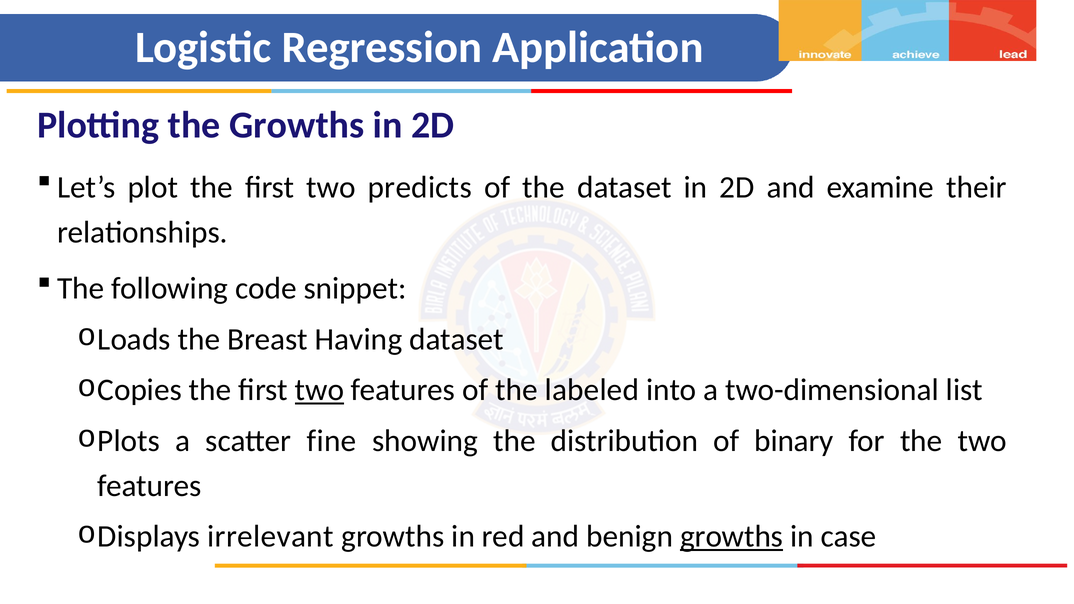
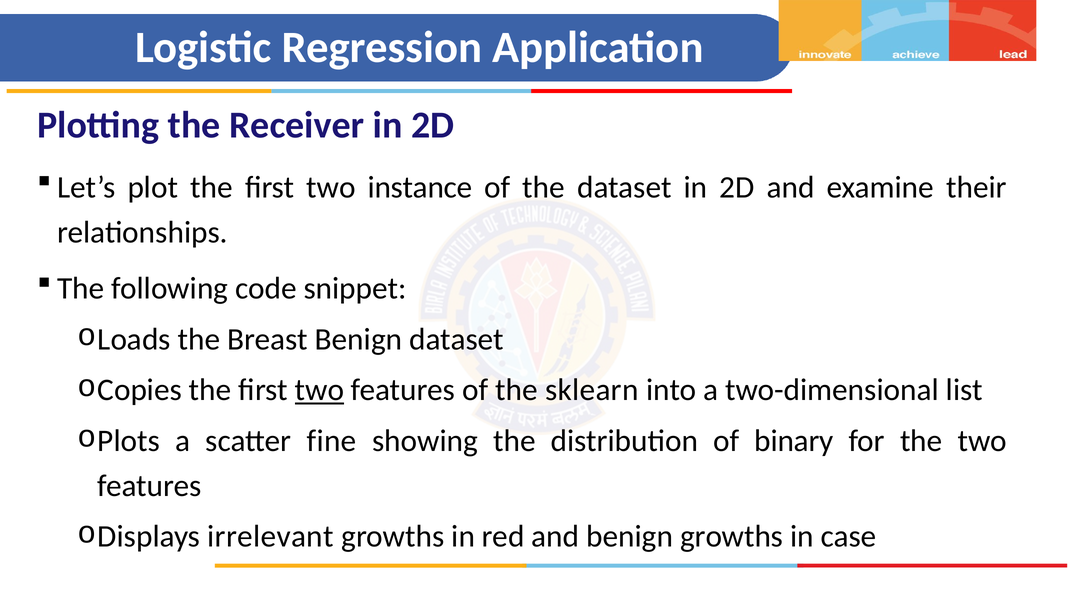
the Growths: Growths -> Receiver
predicts: predicts -> instance
Breast Having: Having -> Benign
labeled: labeled -> sklearn
growths at (732, 537) underline: present -> none
